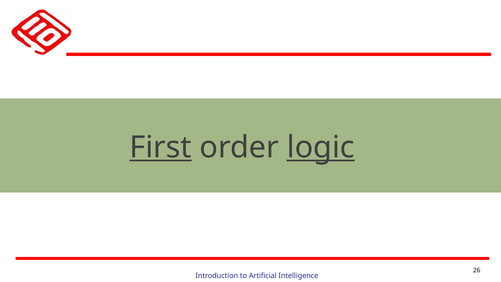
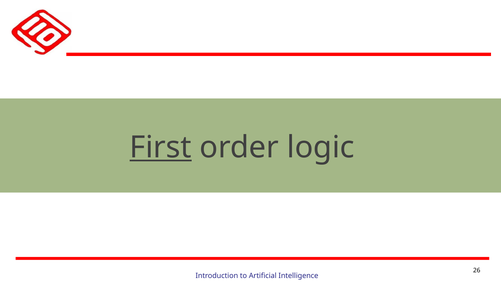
logic underline: present -> none
